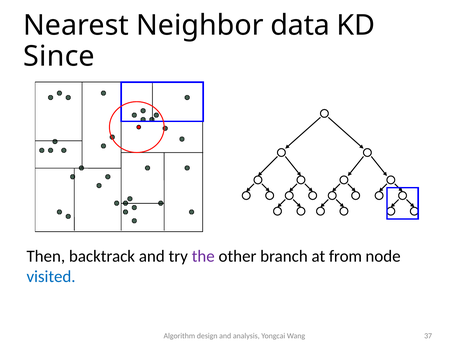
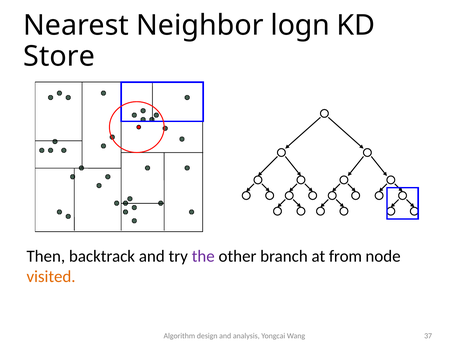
data: data -> logn
Since: Since -> Store
visited colour: blue -> orange
